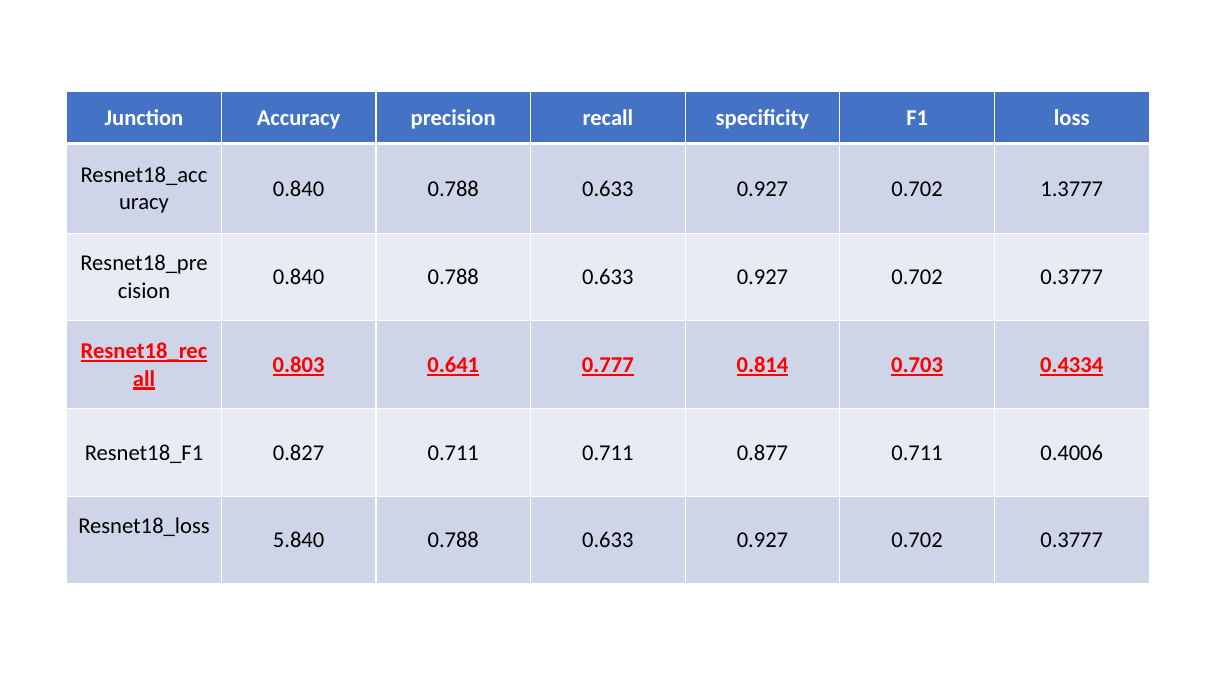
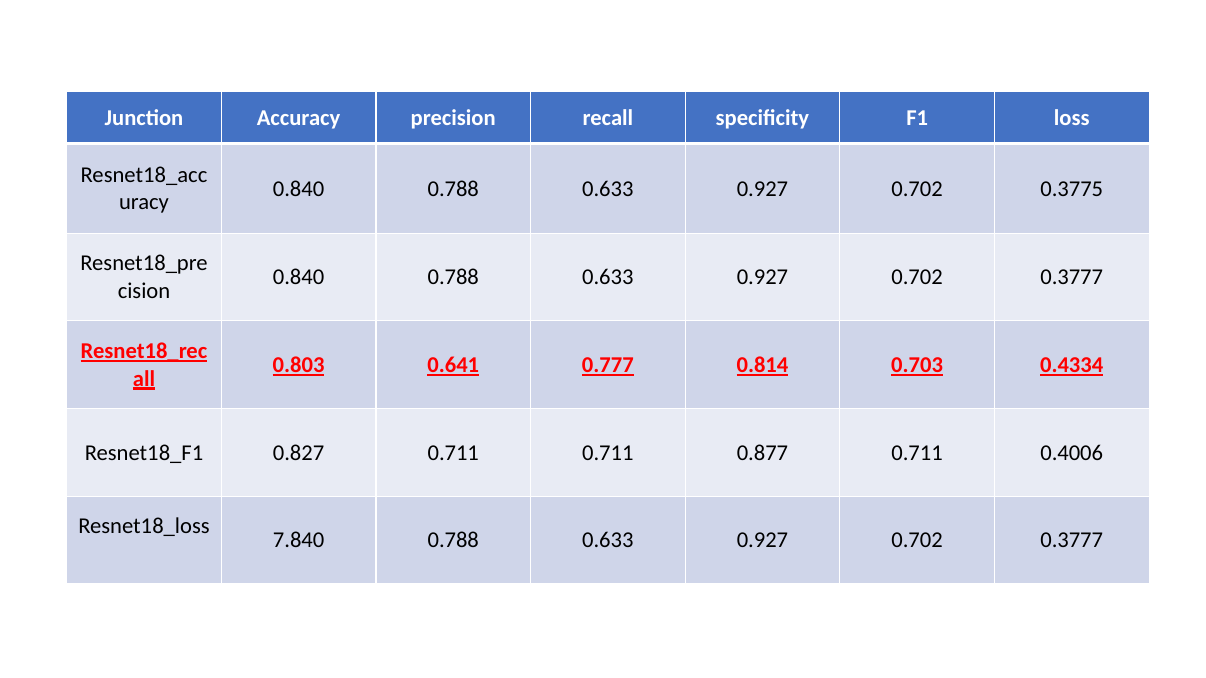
1.3777: 1.3777 -> 0.3775
5.840: 5.840 -> 7.840
